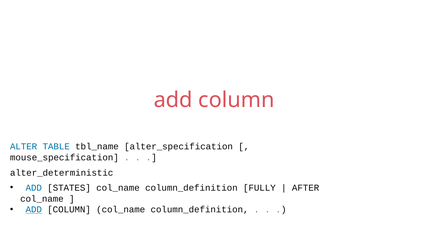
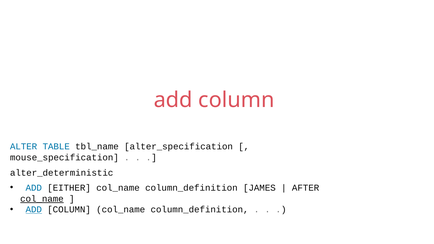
STATES: STATES -> EITHER
FULLY: FULLY -> JAMES
col_name at (42, 199) underline: none -> present
